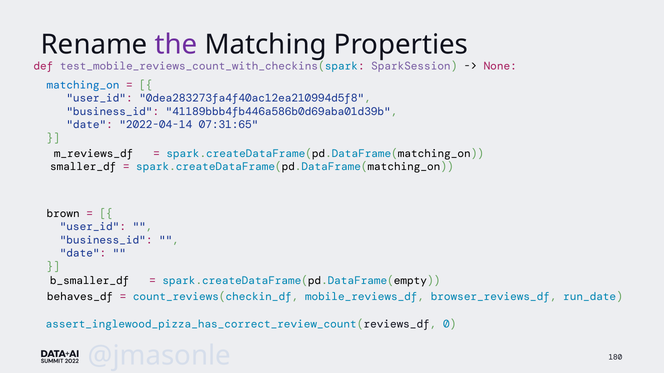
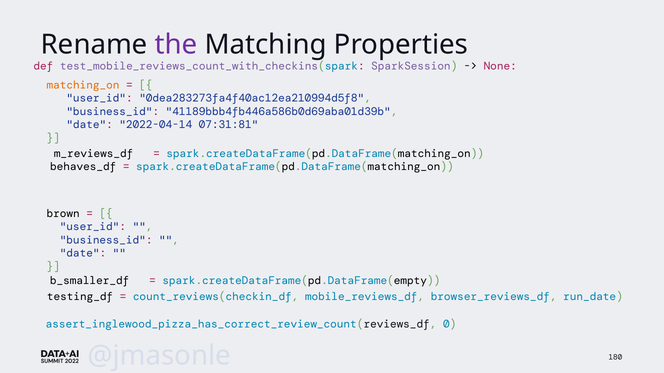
matching_on colour: blue -> orange
07:31:65: 07:31:65 -> 07:31:81
smaller_df: smaller_df -> behaves_df
behaves_df: behaves_df -> testing_df
